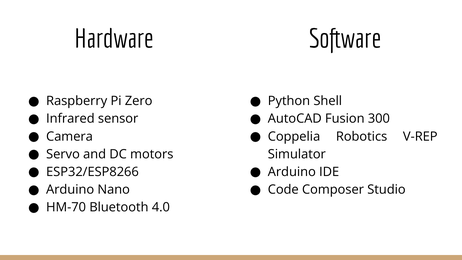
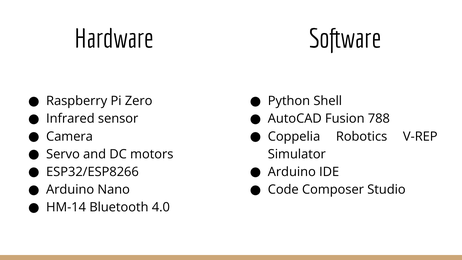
300: 300 -> 788
HM-70: HM-70 -> HM-14
